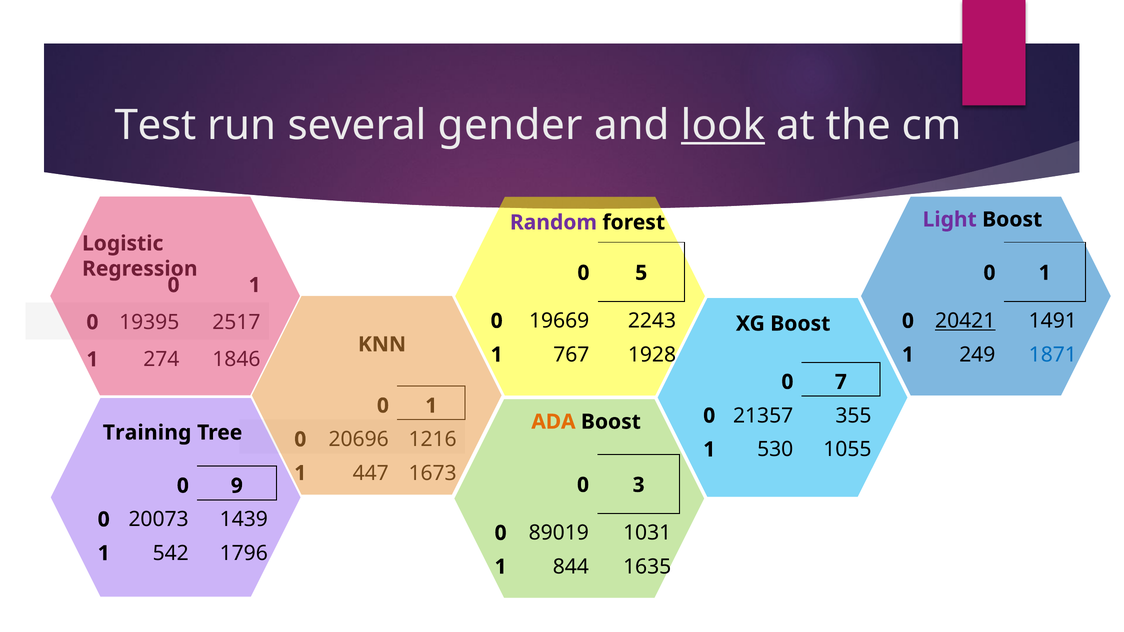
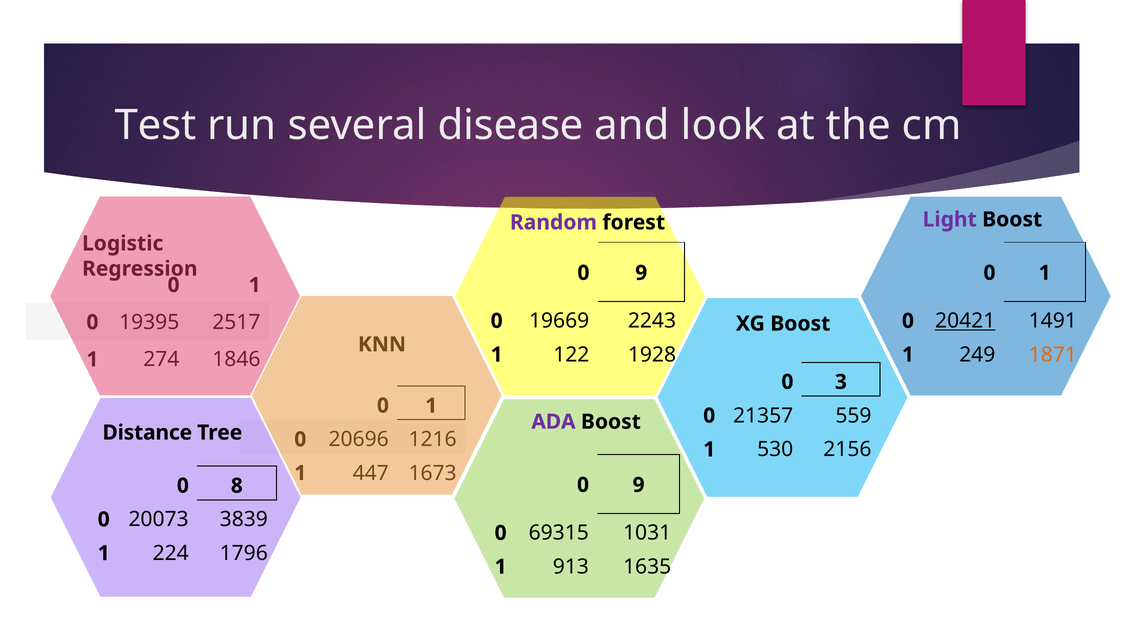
gender: gender -> disease
look underline: present -> none
5 at (641, 273): 5 -> 9
767: 767 -> 122
1871 colour: blue -> orange
7: 7 -> 3
355: 355 -> 559
ADA colour: orange -> purple
Training: Training -> Distance
1055: 1055 -> 2156
3 at (639, 485): 3 -> 9
9: 9 -> 8
1439: 1439 -> 3839
89019: 89019 -> 69315
542: 542 -> 224
844: 844 -> 913
